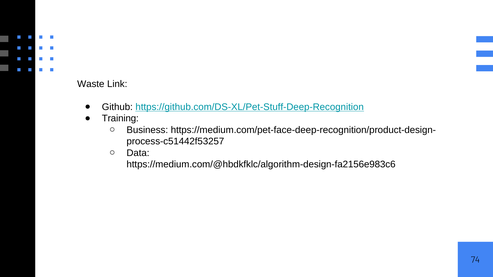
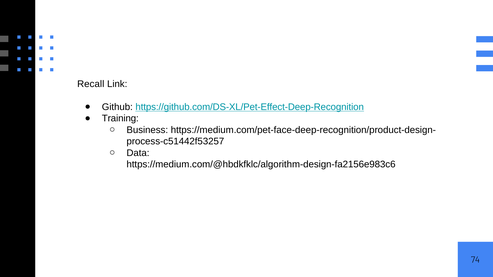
Waste: Waste -> Recall
https://github.com/DS-XL/Pet-Stuff-Deep-Recognition: https://github.com/DS-XL/Pet-Stuff-Deep-Recognition -> https://github.com/DS-XL/Pet-Effect-Deep-Recognition
